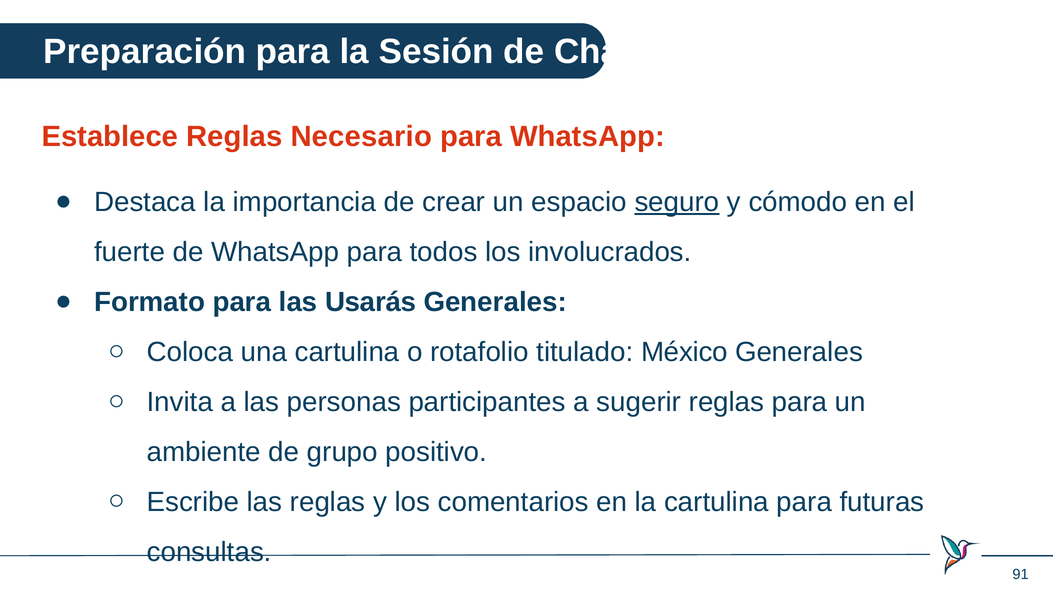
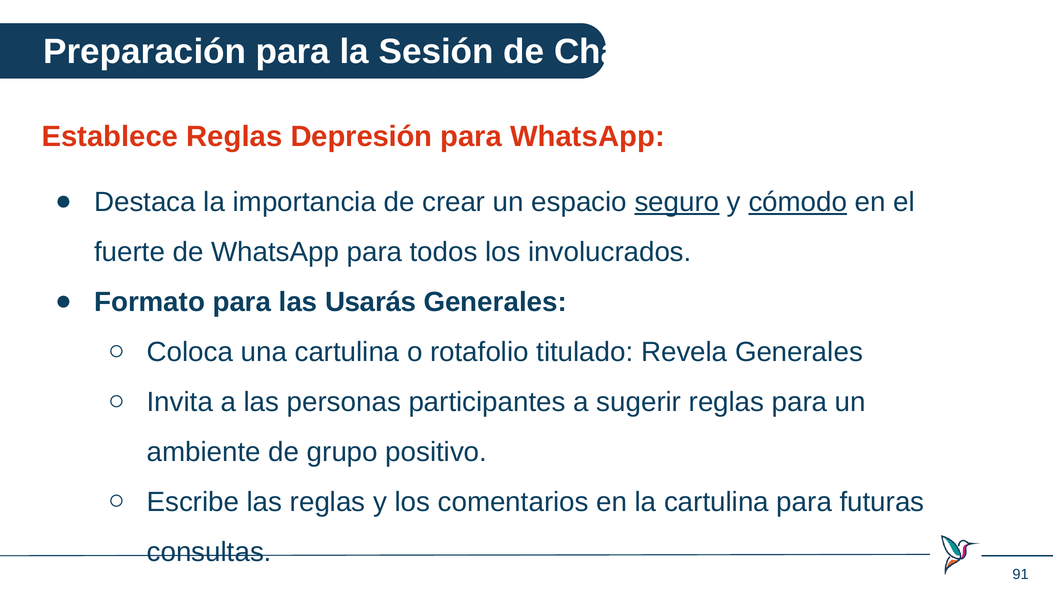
Necesario: Necesario -> Depresión
cómodo underline: none -> present
México: México -> Revela
